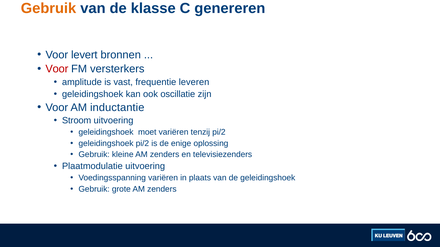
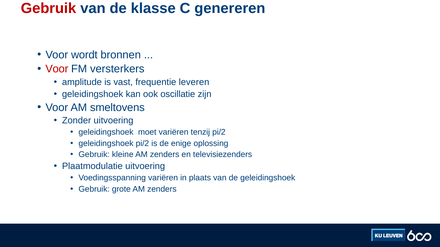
Gebruik at (48, 8) colour: orange -> red
levert: levert -> wordt
inductantie: inductantie -> smeltovens
Stroom: Stroom -> Zonder
